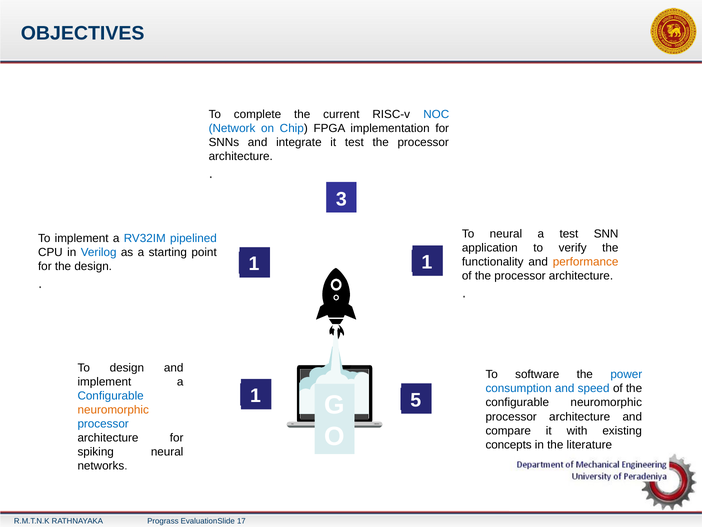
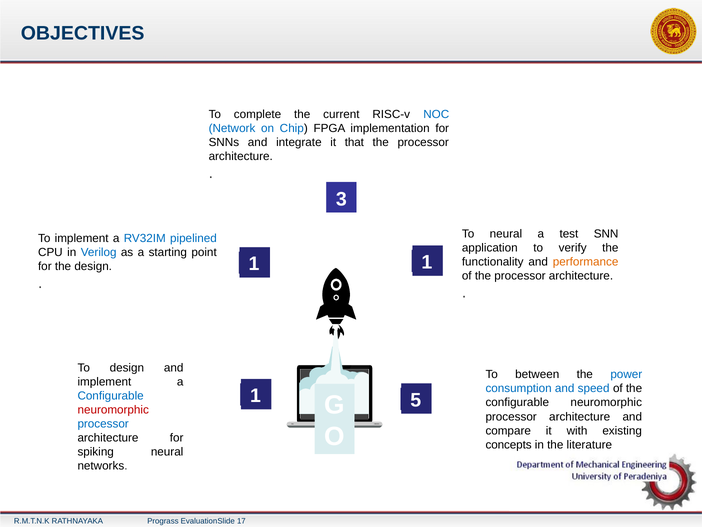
it test: test -> that
software: software -> between
neuromorphic at (113, 409) colour: orange -> red
